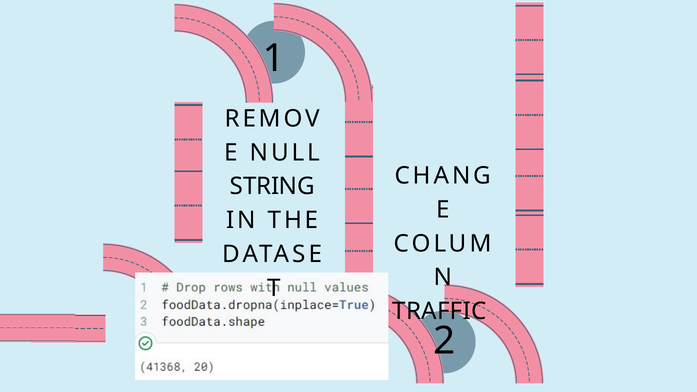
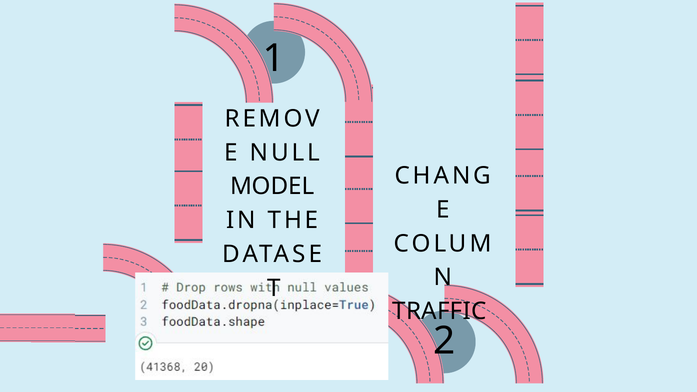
STRING: STRING -> MODEL
